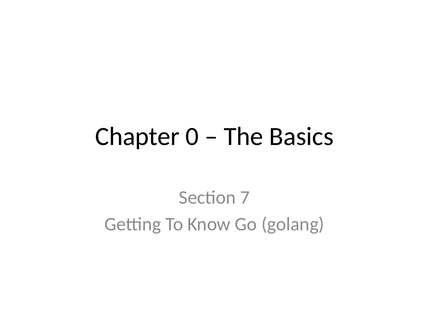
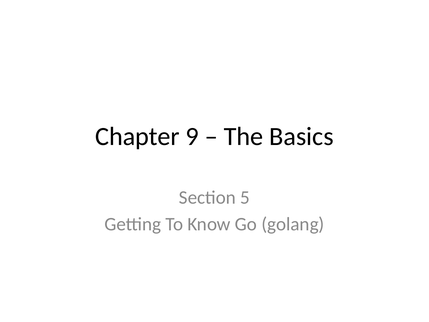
0: 0 -> 9
7: 7 -> 5
